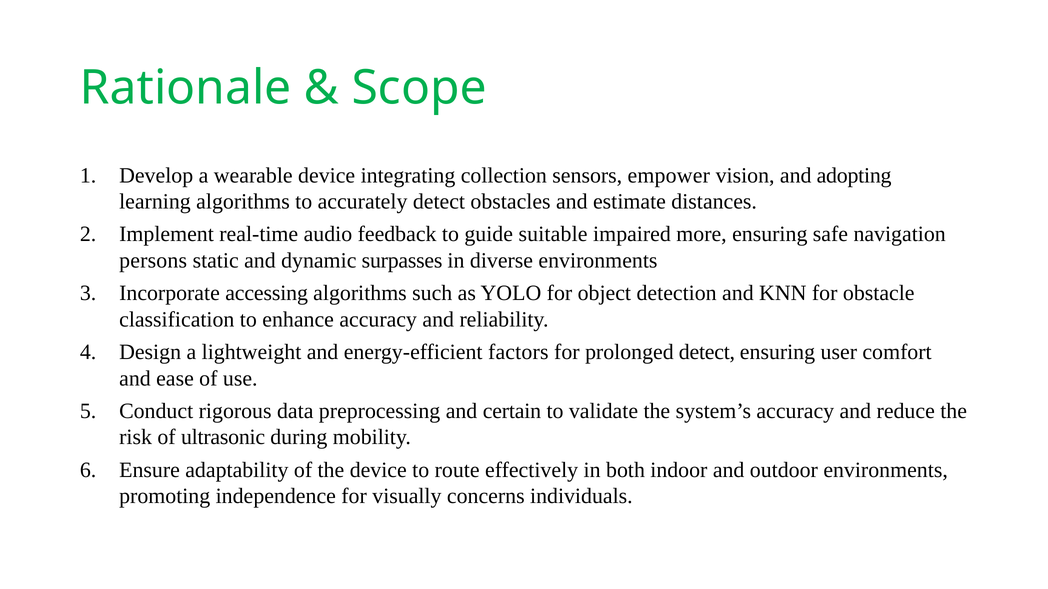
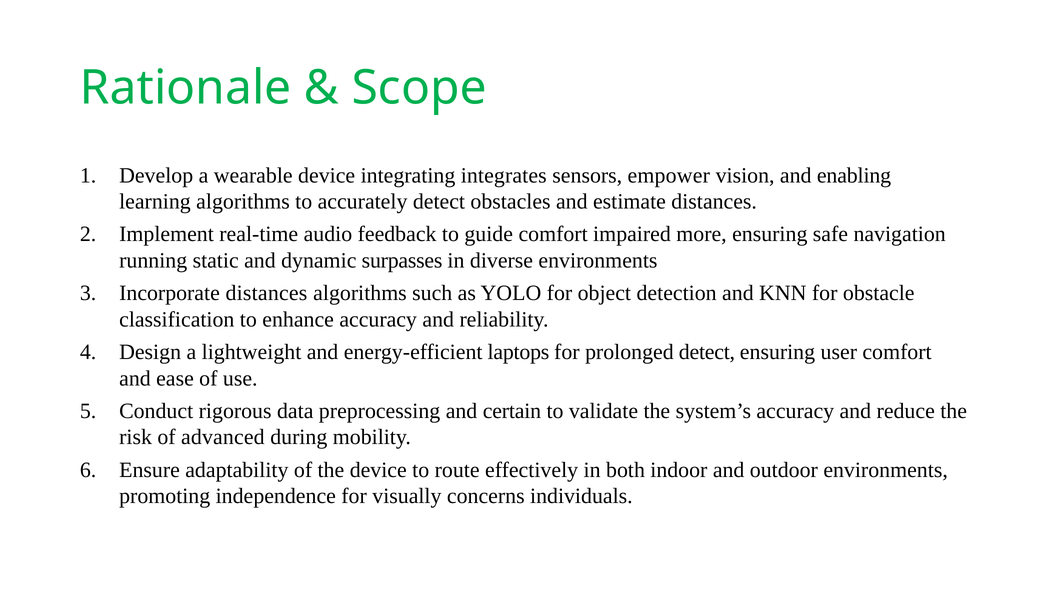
collection: collection -> integrates
adopting: adopting -> enabling
guide suitable: suitable -> comfort
persons: persons -> running
Incorporate accessing: accessing -> distances
factors: factors -> laptops
ultrasonic: ultrasonic -> advanced
